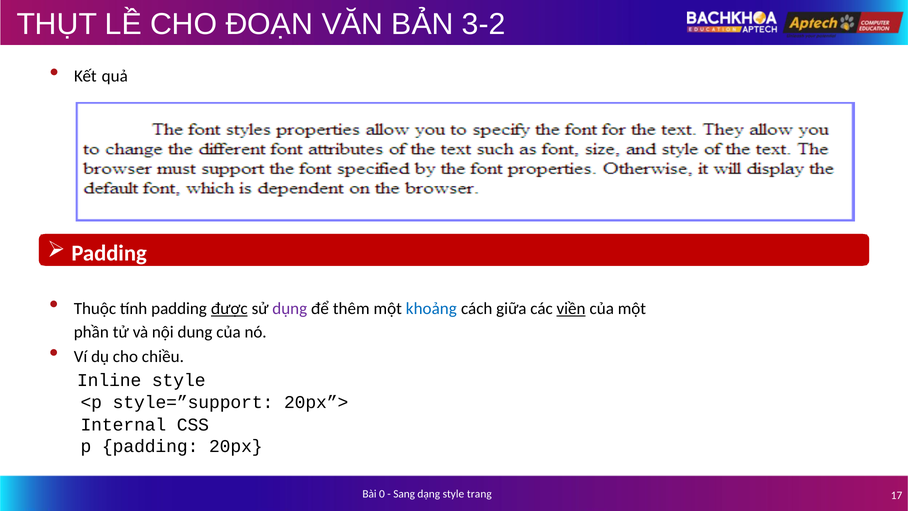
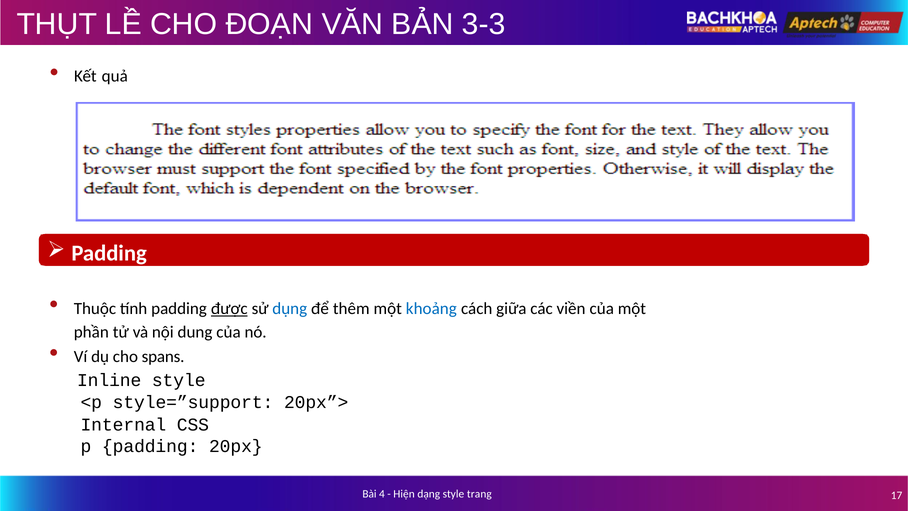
3-2: 3-2 -> 3-3
dụng colour: purple -> blue
viền underline: present -> none
chiều: chiều -> spans
0: 0 -> 4
Sang: Sang -> Hiện
